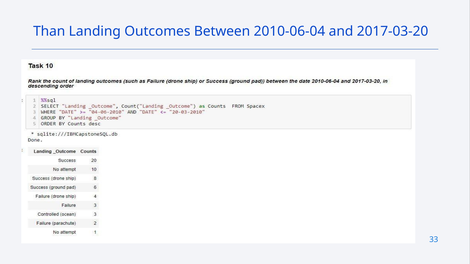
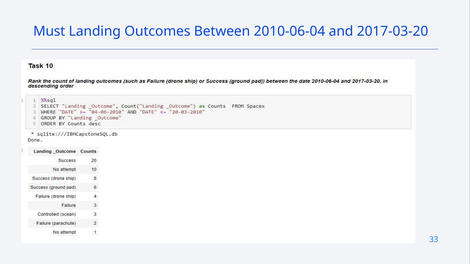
Than: Than -> Must
